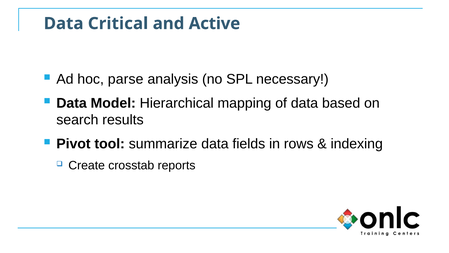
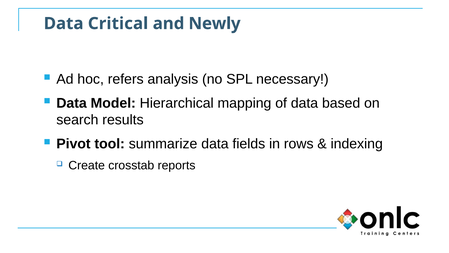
Active: Active -> Newly
parse: parse -> refers
